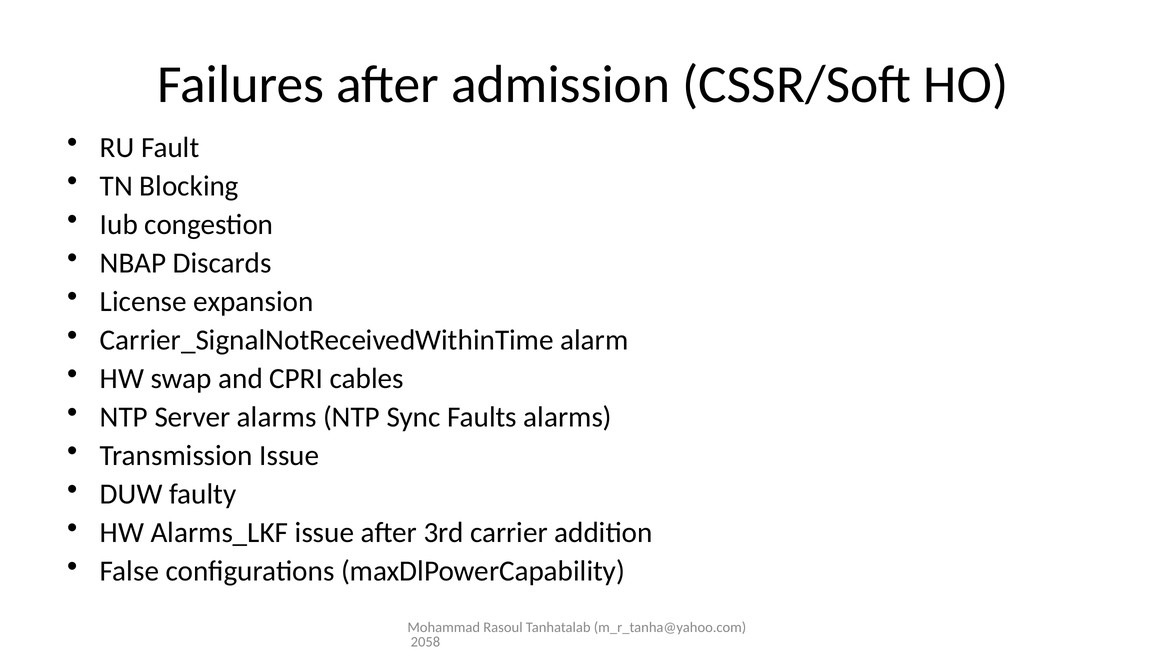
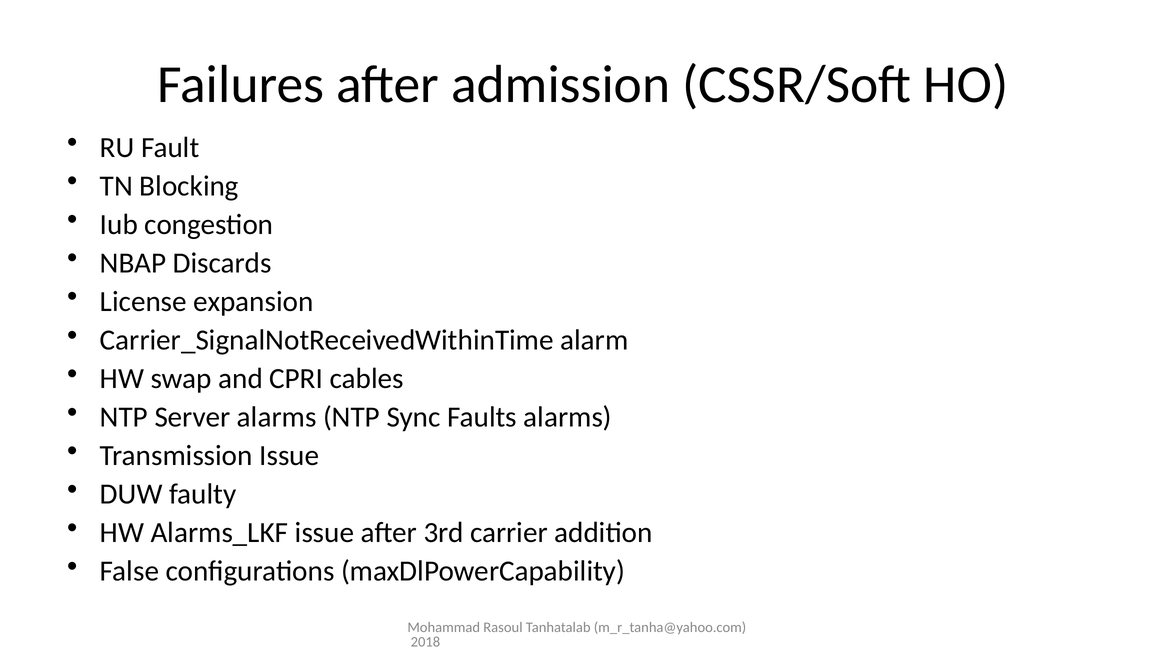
2058: 2058 -> 2018
